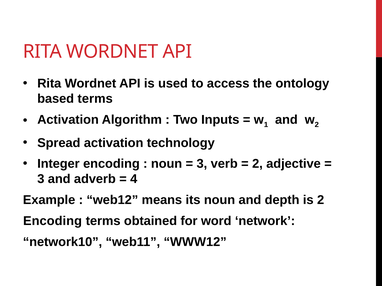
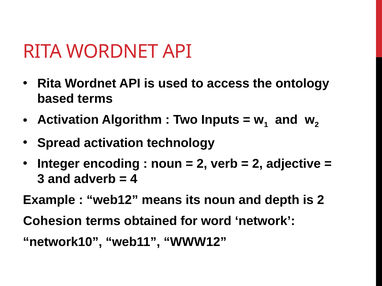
3 at (202, 164): 3 -> 2
Encoding at (53, 221): Encoding -> Cohesion
